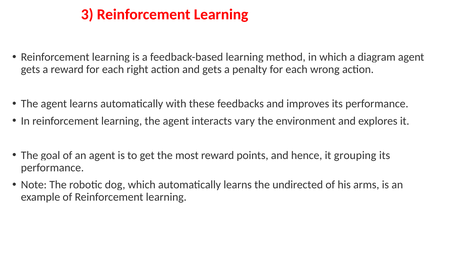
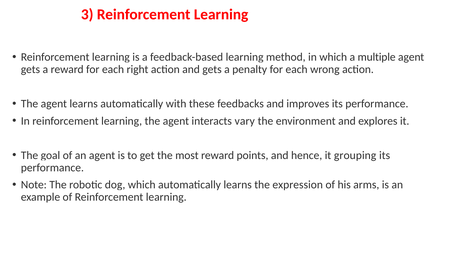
diagram: diagram -> multiple
undirected: undirected -> expression
